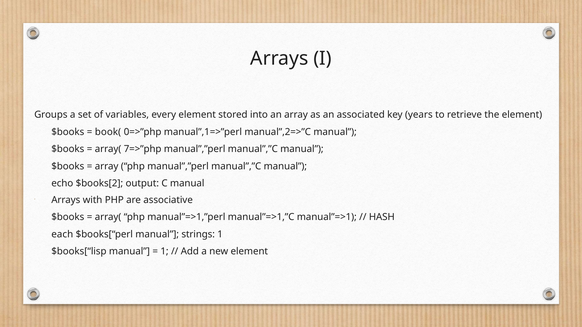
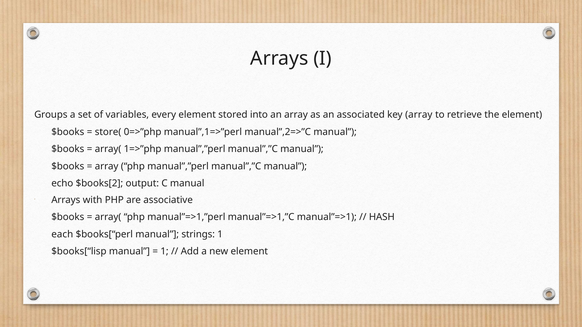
key years: years -> array
book(: book( -> store(
7=>”php: 7=>”php -> 1=>”php
